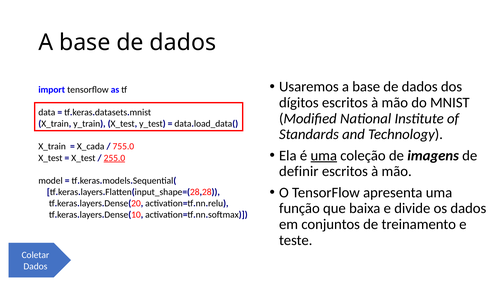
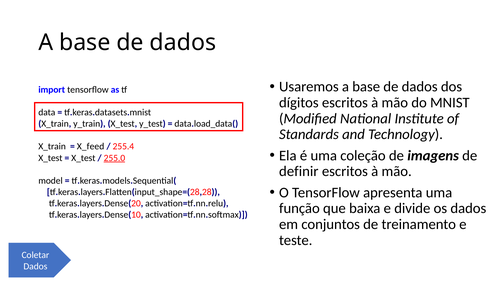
X_cada: X_cada -> X_feed
755.0: 755.0 -> 255.4
uma at (324, 155) underline: present -> none
